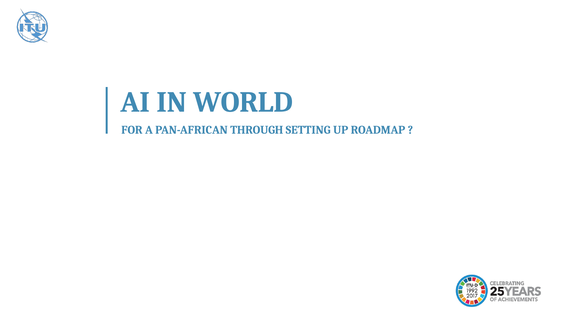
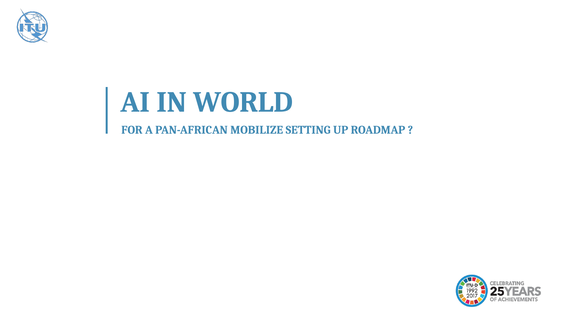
THROUGH: THROUGH -> MOBILIZE
